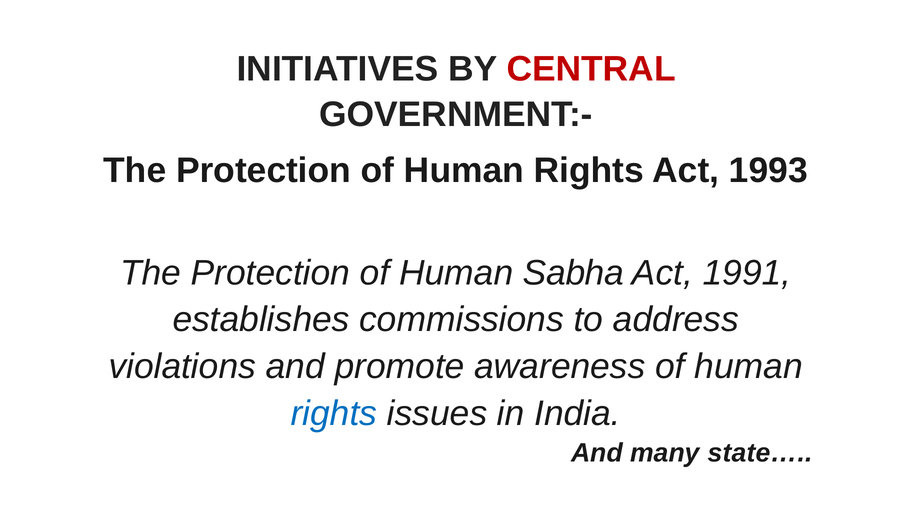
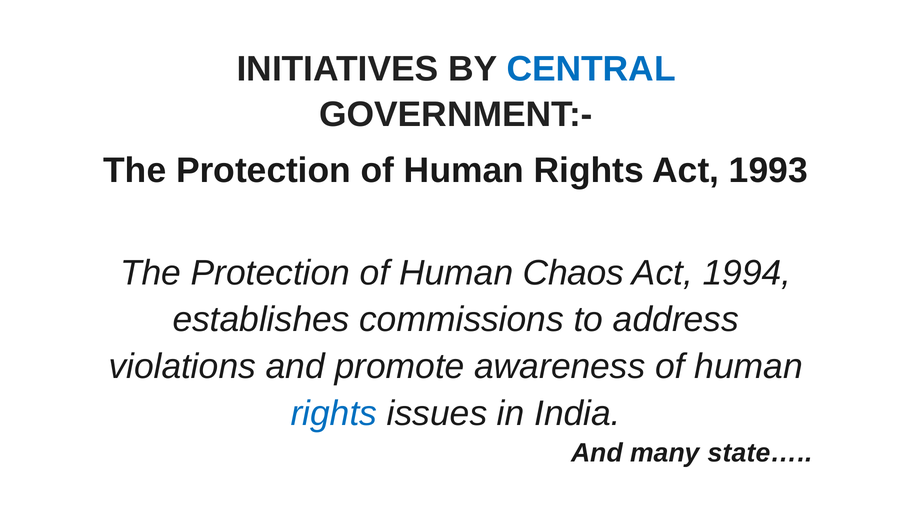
CENTRAL colour: red -> blue
Sabha: Sabha -> Chaos
1991: 1991 -> 1994
